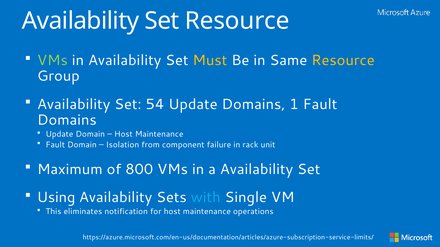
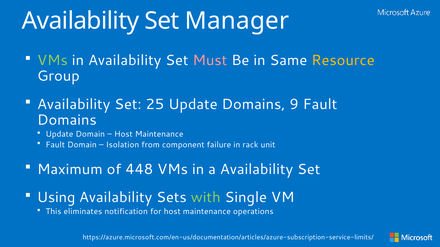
Set Resource: Resource -> Manager
Must colour: yellow -> pink
54: 54 -> 25
1: 1 -> 9
800: 800 -> 448
with colour: light blue -> light green
